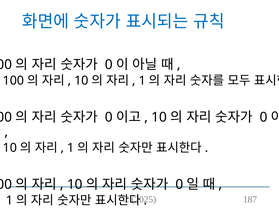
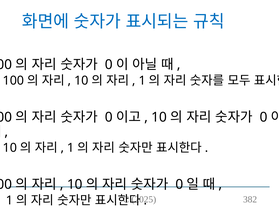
187: 187 -> 382
